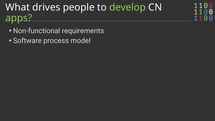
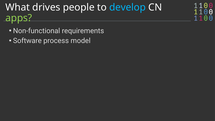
develop colour: light green -> light blue
